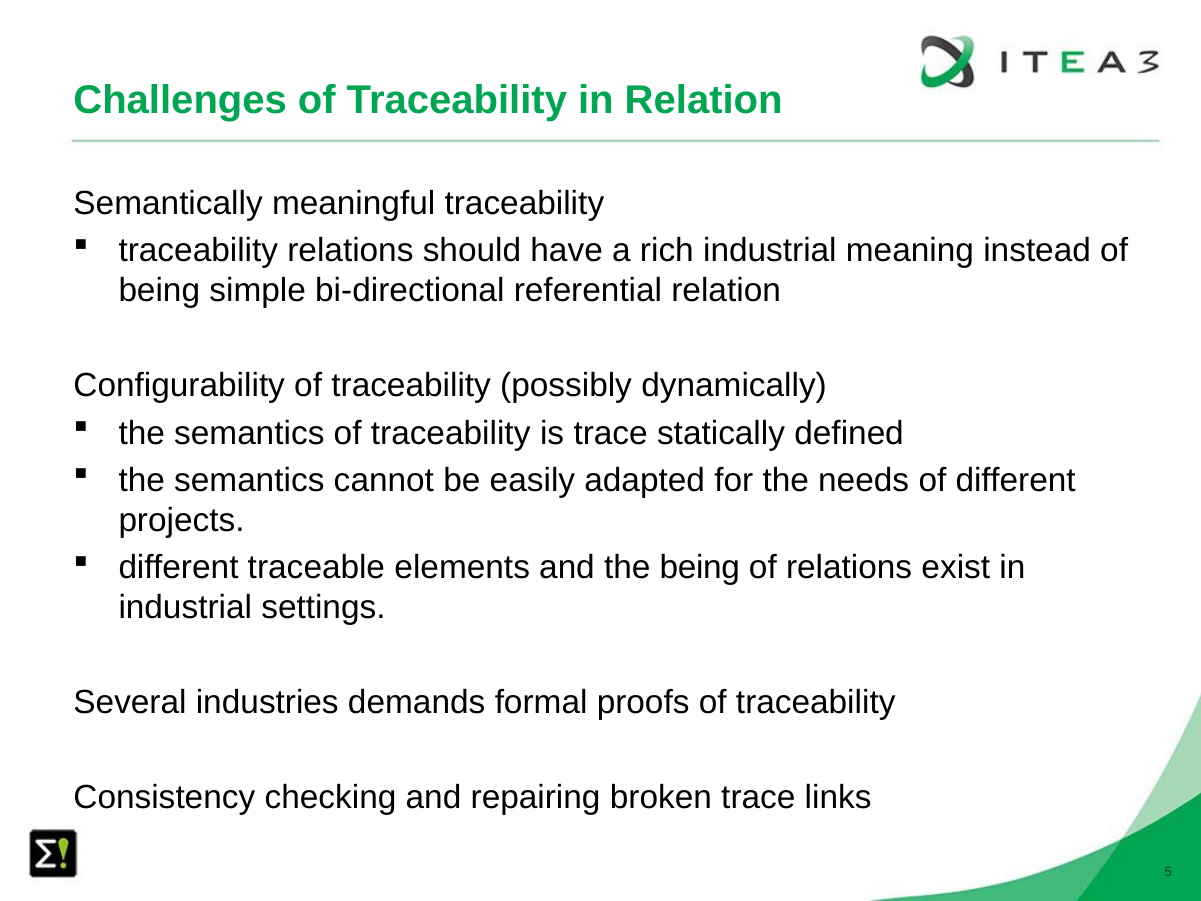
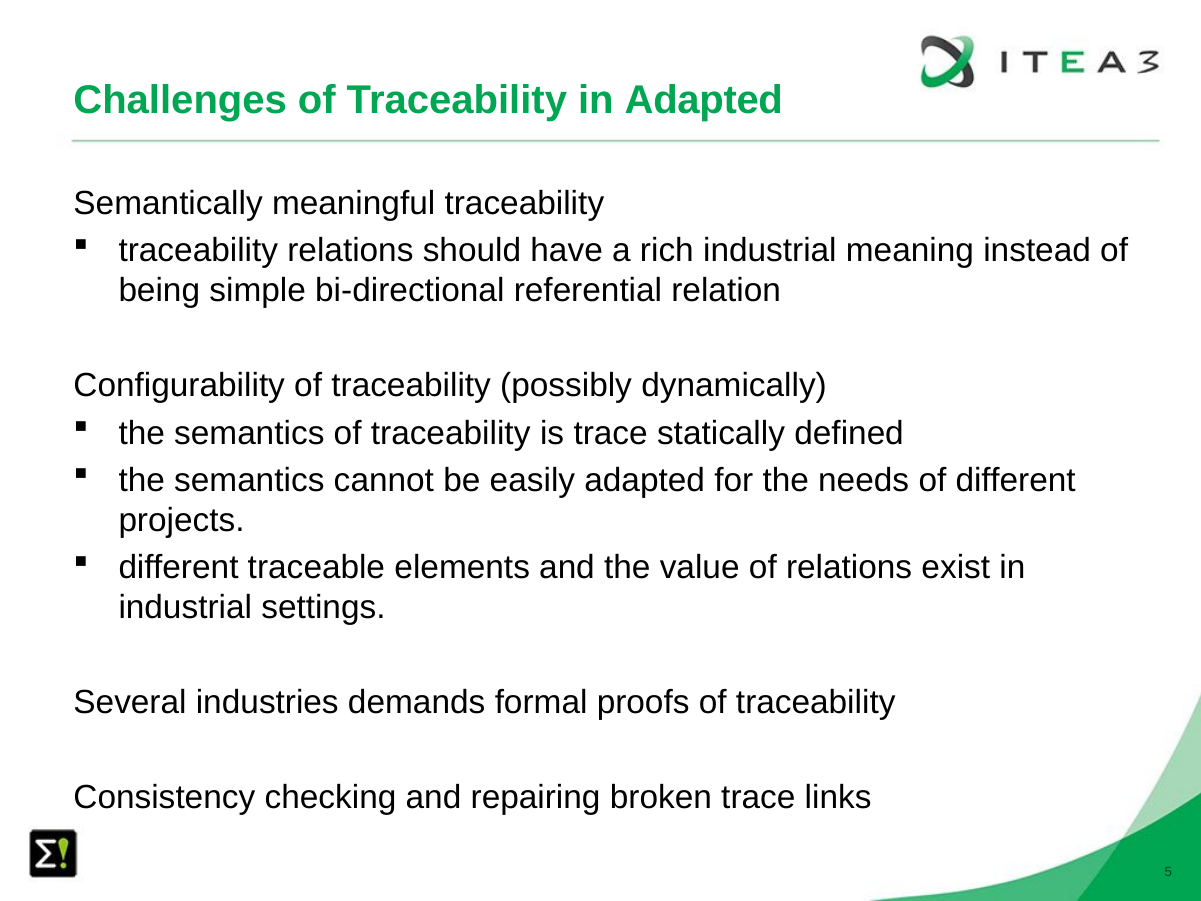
in Relation: Relation -> Adapted
the being: being -> value
